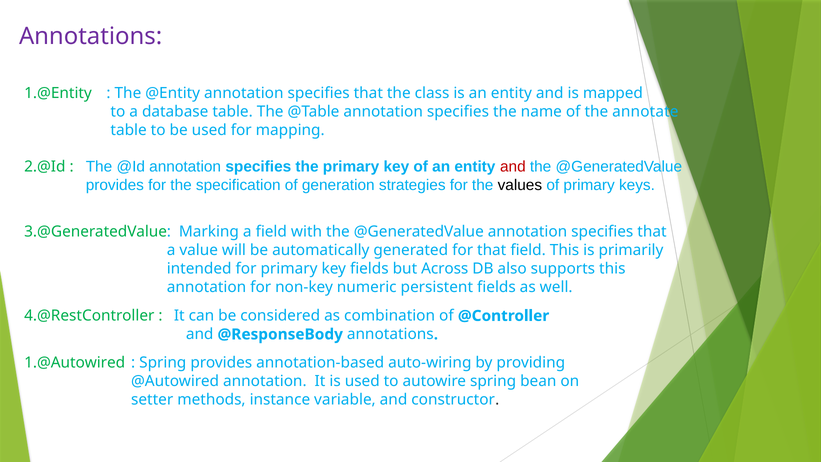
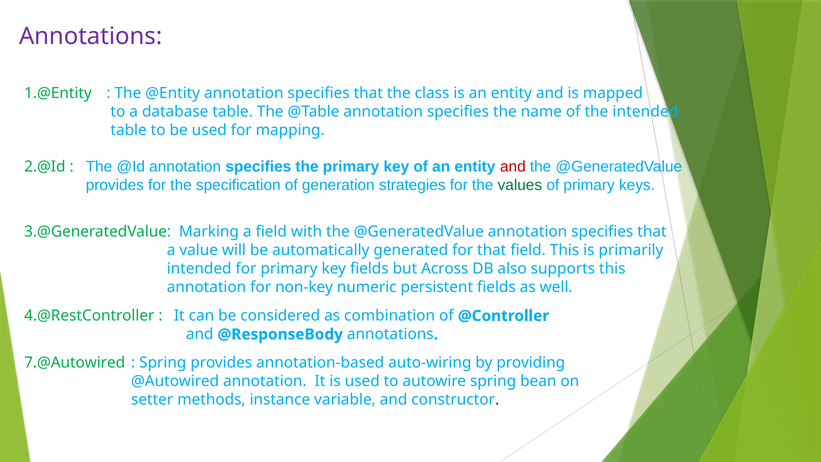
the annotate: annotate -> intended
values colour: black -> green
1.@Autowired: 1.@Autowired -> 7.@Autowired
